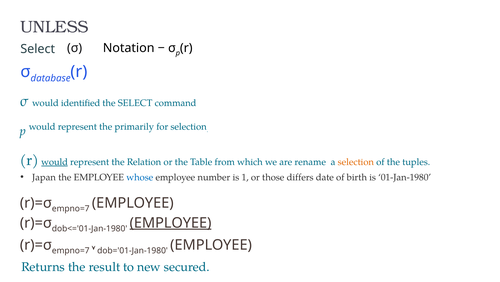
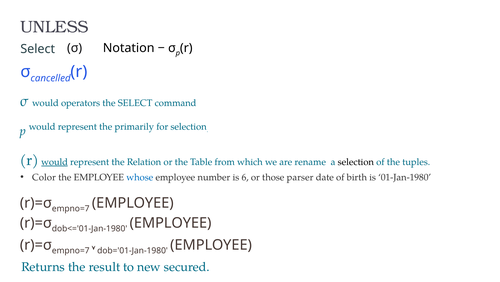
database: database -> cancelled
identified: identified -> operators
selection at (356, 162) colour: orange -> black
Japan: Japan -> Color
1: 1 -> 6
differs: differs -> parser
EMPLOYEE at (171, 222) underline: present -> none
